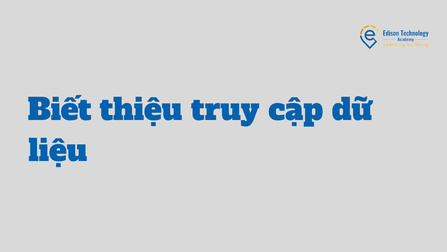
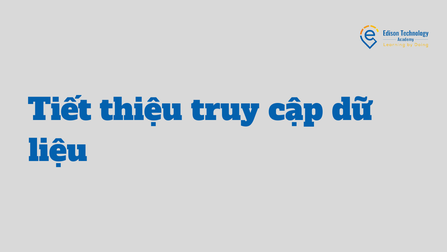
Biết: Biết -> Tiết
